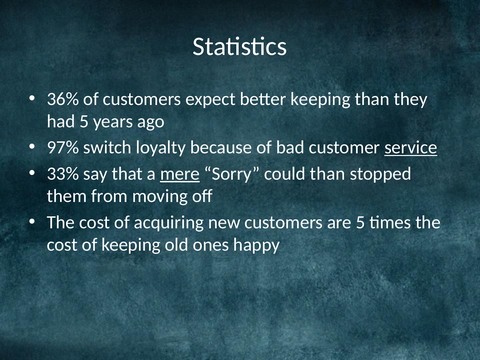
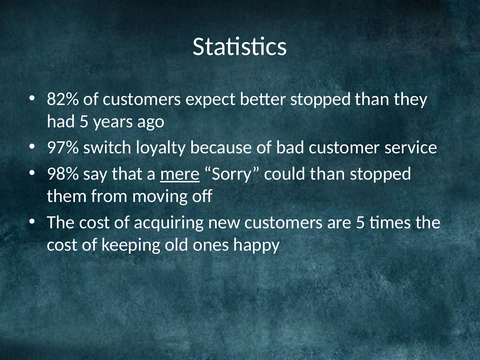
36%: 36% -> 82%
better keeping: keeping -> stopped
service underline: present -> none
33%: 33% -> 98%
